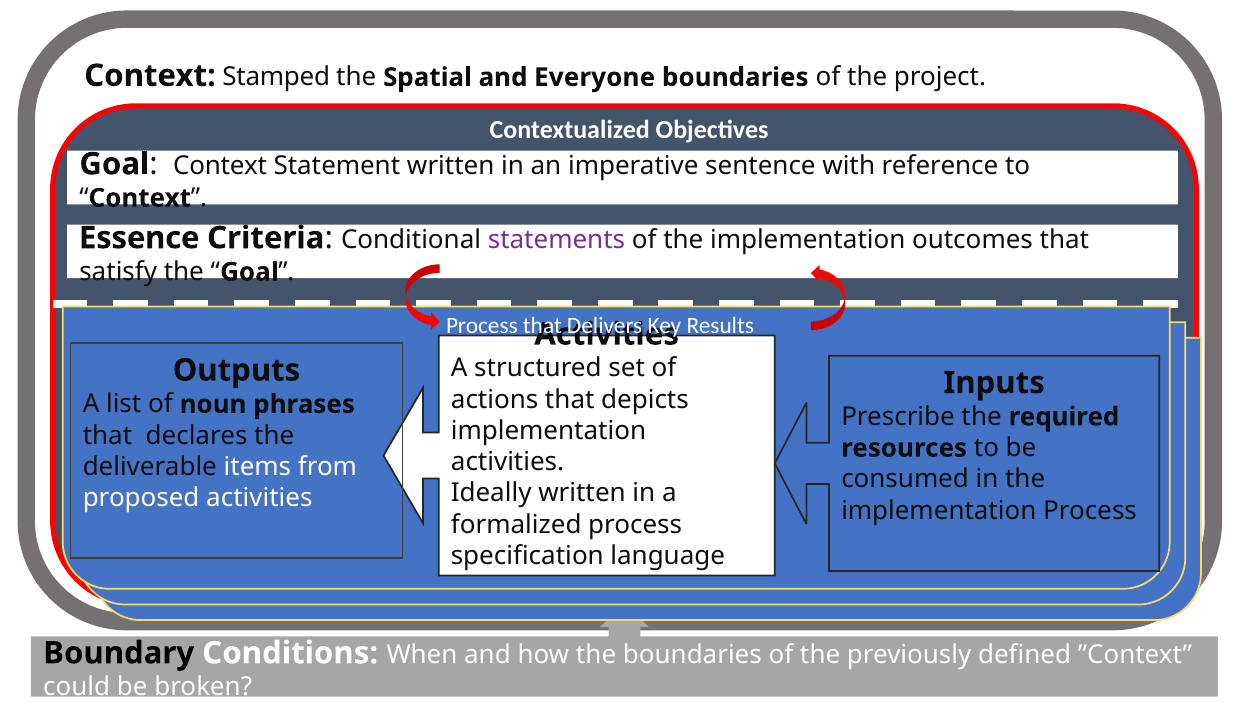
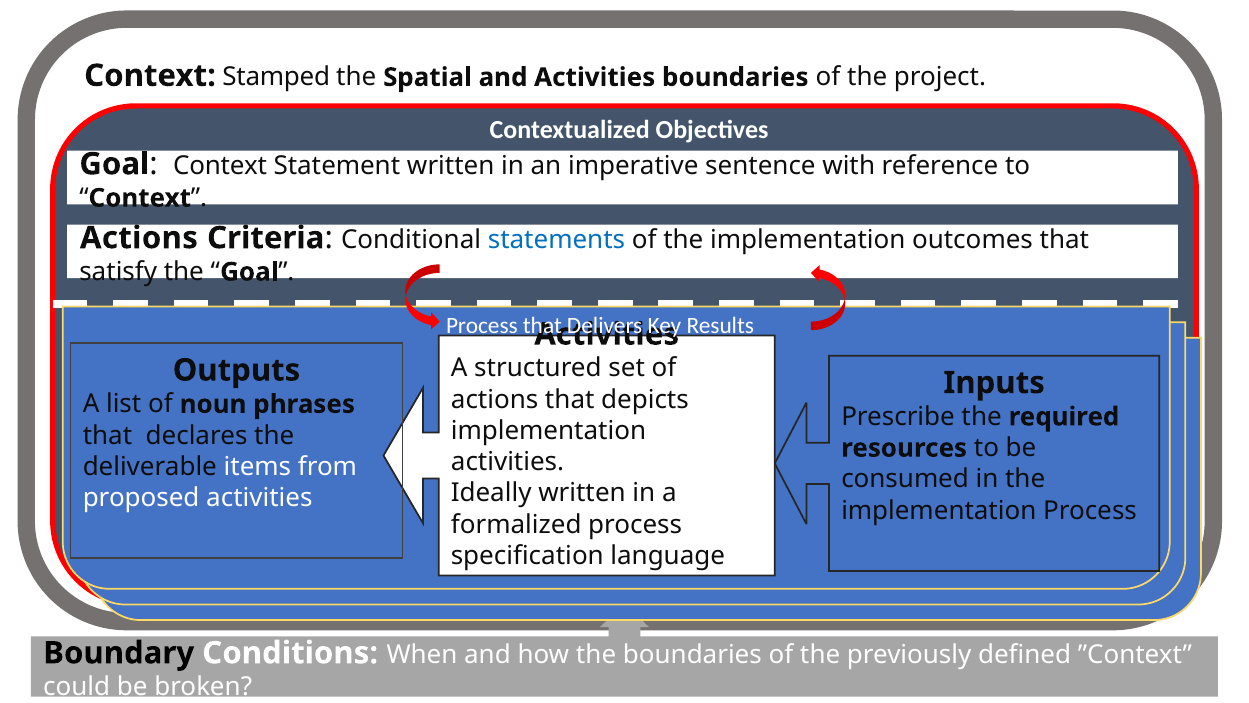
and Everyone: Everyone -> Activities
Essence at (139, 238): Essence -> Actions
statements colour: purple -> blue
